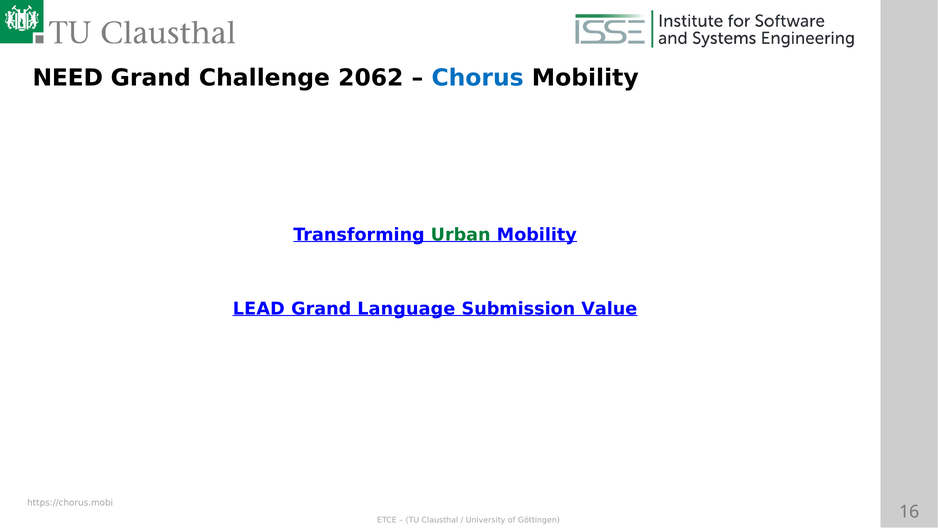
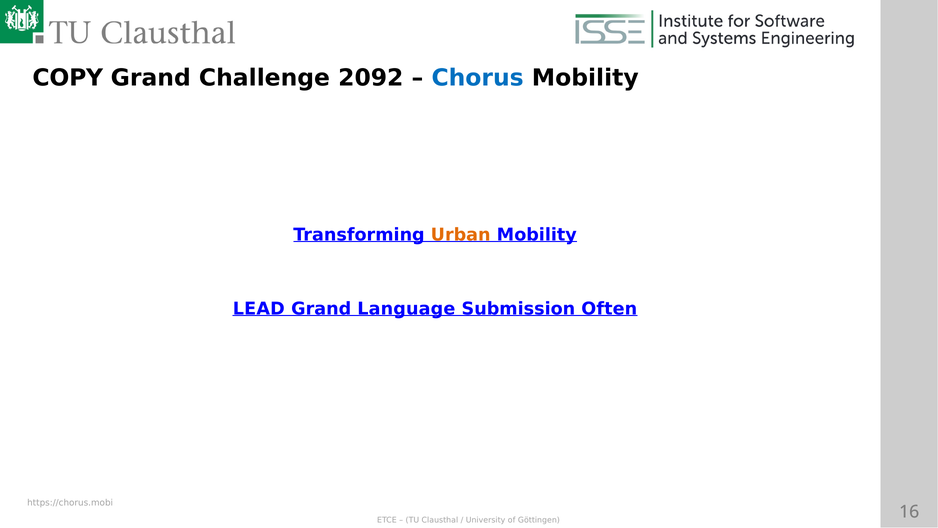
NEED: NEED -> COPY
2062: 2062 -> 2092
Urban colour: green -> orange
Value: Value -> Often
